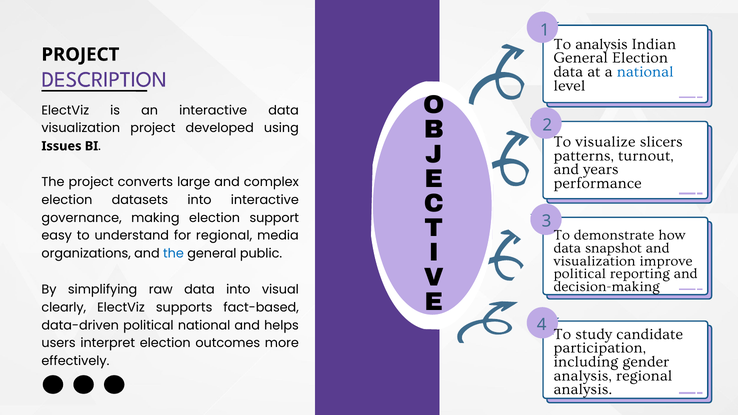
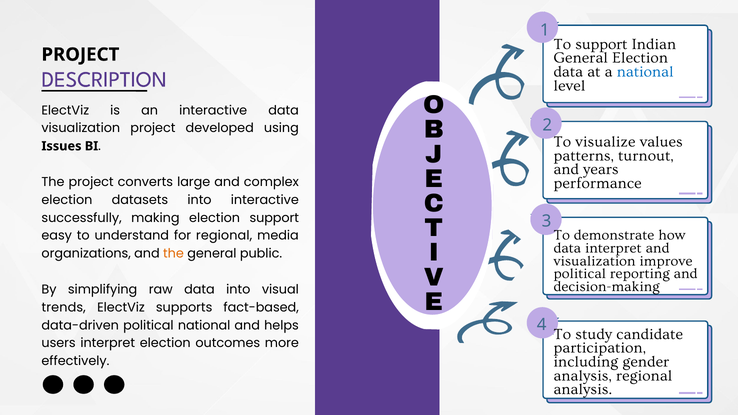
To analysis: analysis -> support
slicers: slicers -> values
governance: governance -> successfully
data snapshot: snapshot -> interpret
the at (173, 254) colour: blue -> orange
clearly: clearly -> trends
